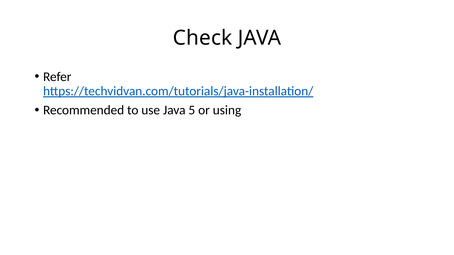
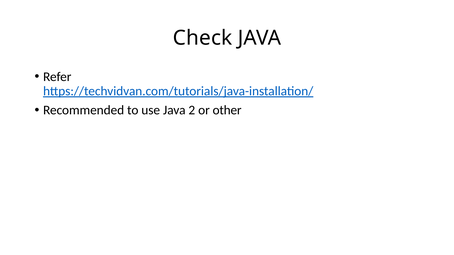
5: 5 -> 2
using: using -> other
